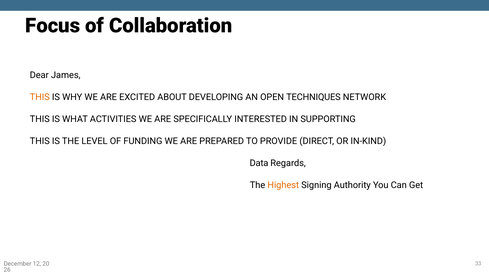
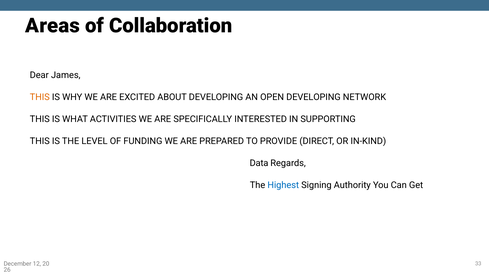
Focus: Focus -> Areas
OPEN TECHNIQUES: TECHNIQUES -> DEVELOPING
Highest colour: orange -> blue
